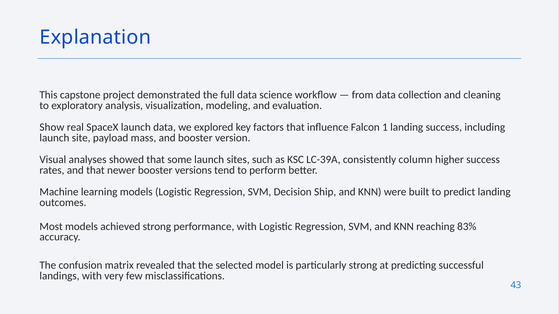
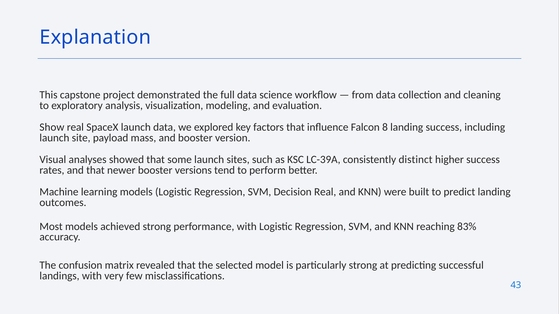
1: 1 -> 8
column: column -> distinct
Decision Ship: Ship -> Real
